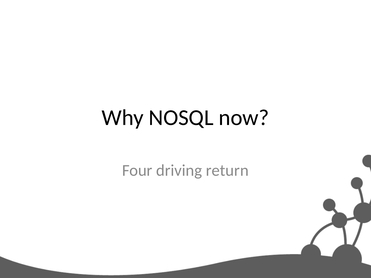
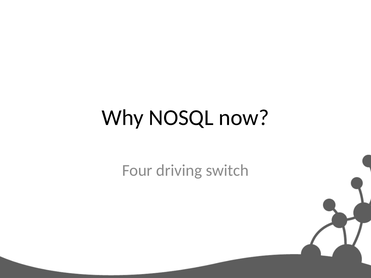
return: return -> switch
